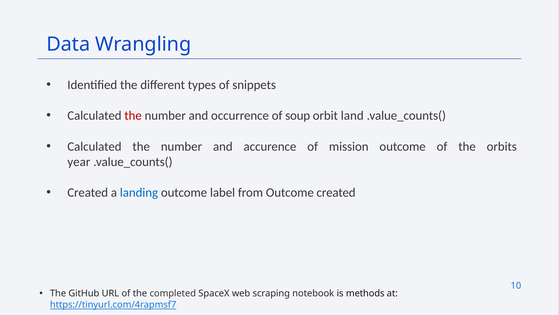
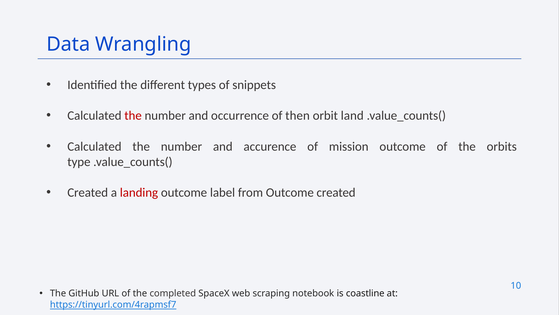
soup: soup -> then
year: year -> type
landing colour: blue -> red
methods: methods -> coastline
